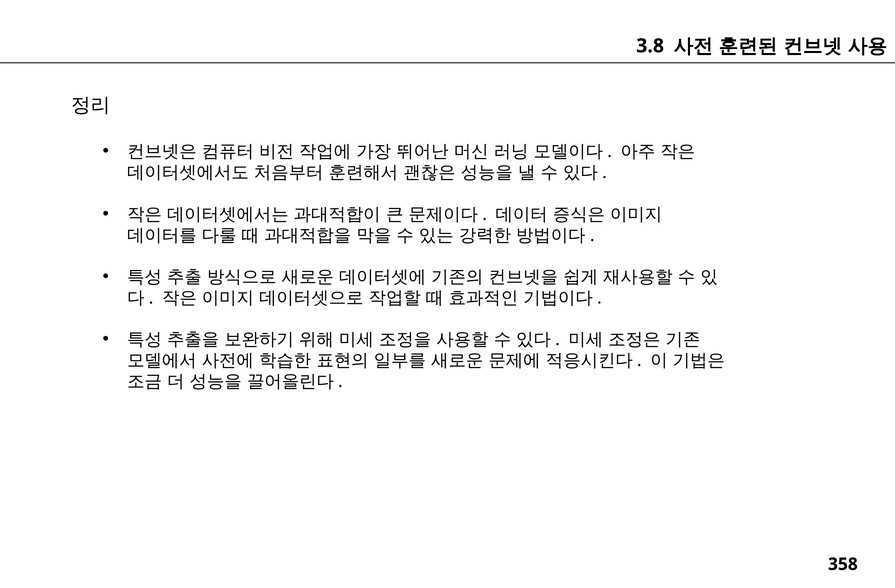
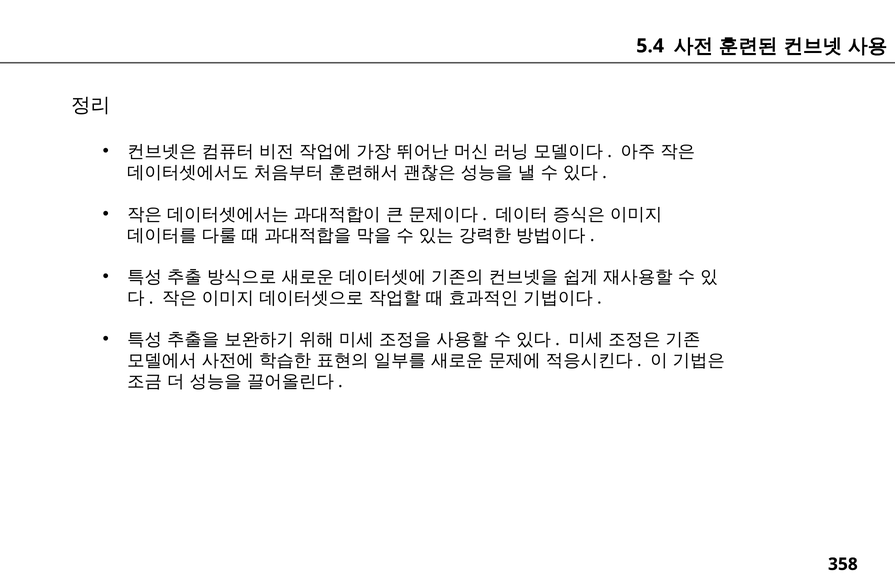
3.8: 3.8 -> 5.4
